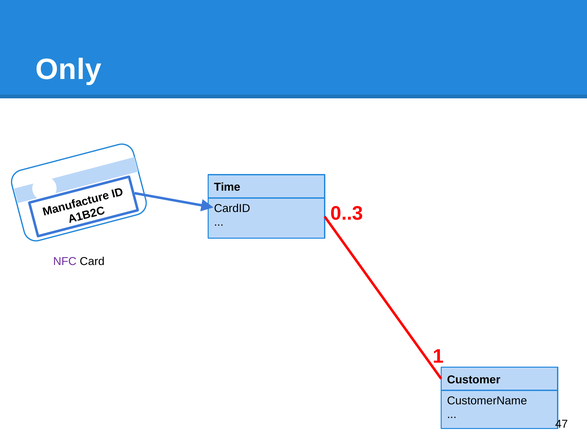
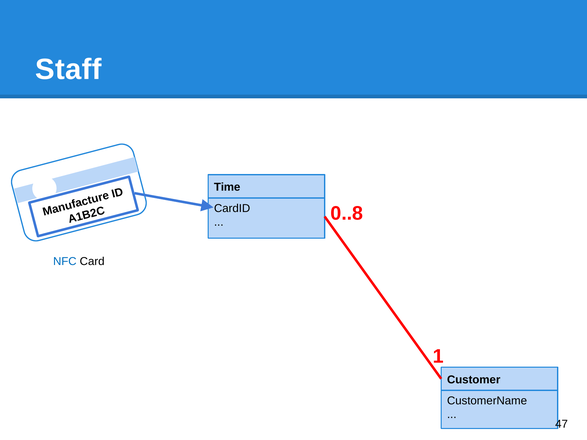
Only: Only -> Staff
0..3: 0..3 -> 0..8
NFC colour: purple -> blue
